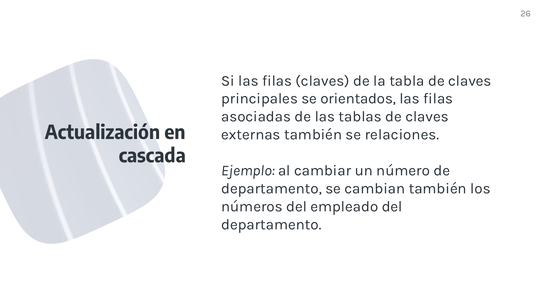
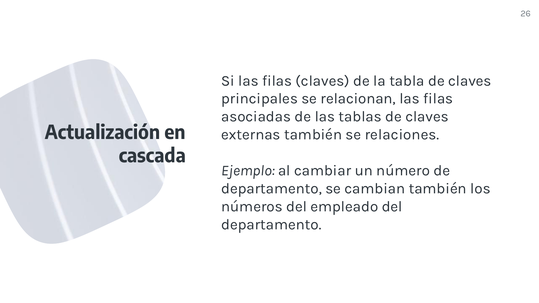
orientados: orientados -> relacionan
